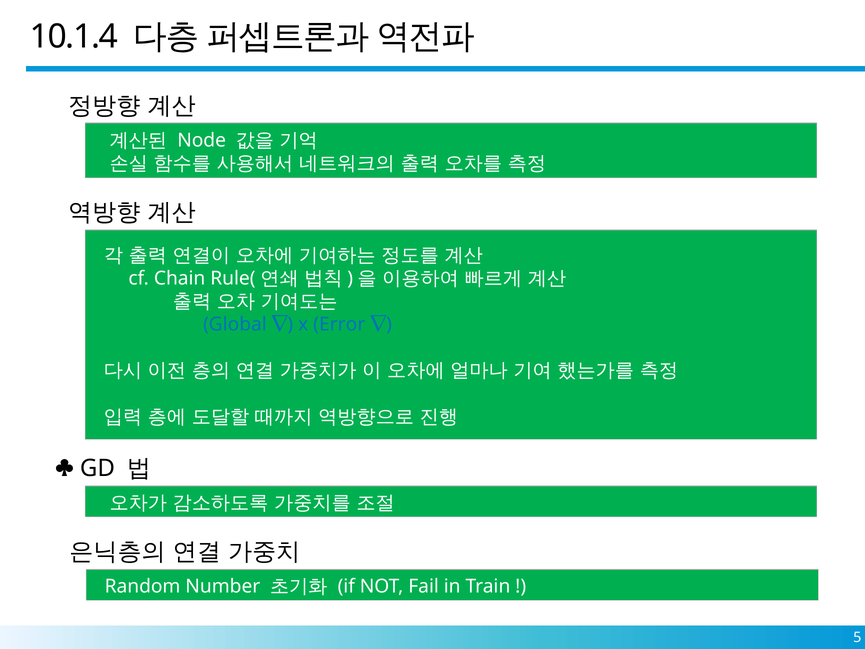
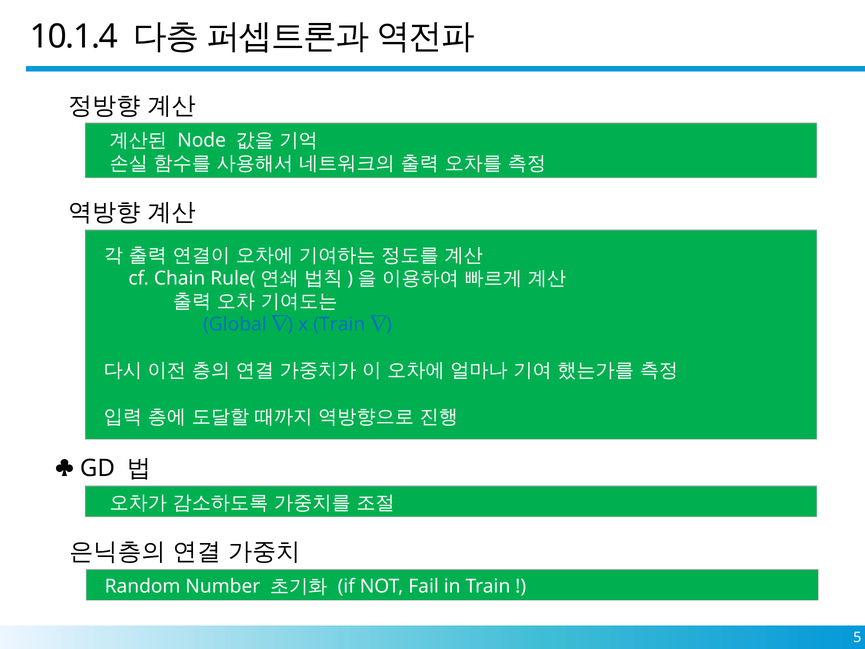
x Error: Error -> Train
